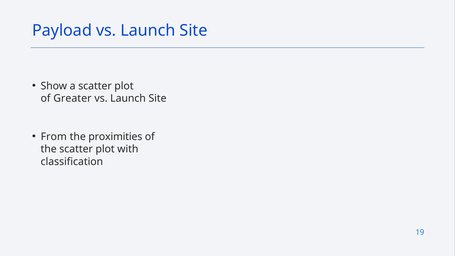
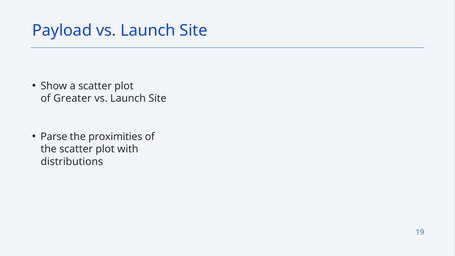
From: From -> Parse
classification: classification -> distributions
